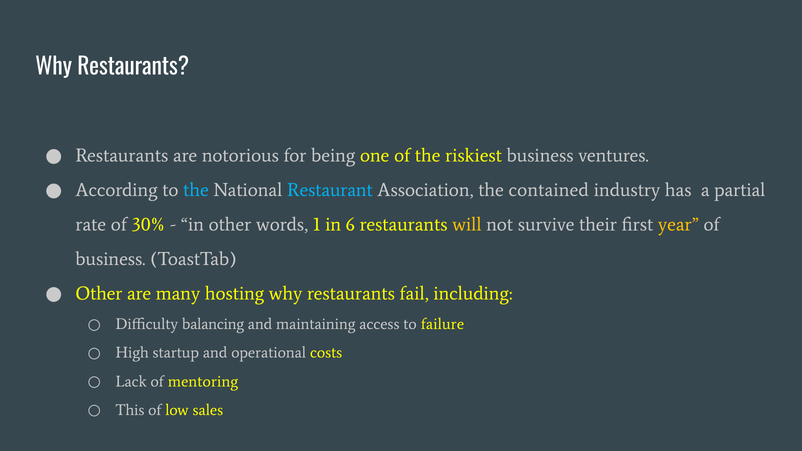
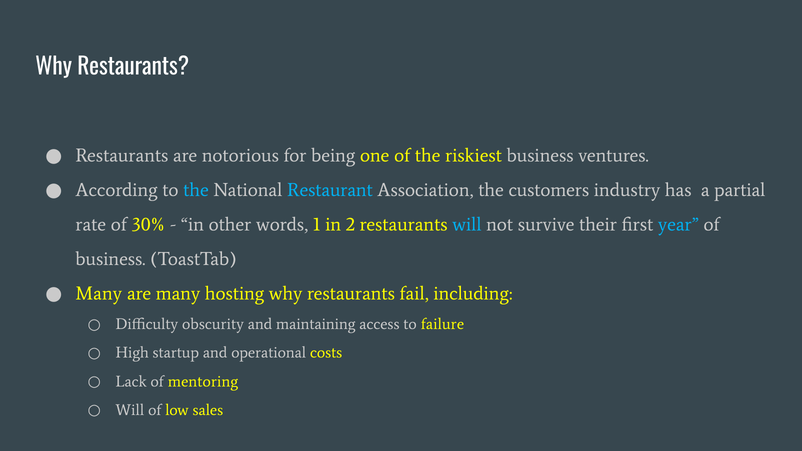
contained: contained -> customers
6: 6 -> 2
will at (467, 225) colour: yellow -> light blue
year colour: yellow -> light blue
Other at (99, 294): Other -> Many
balancing: balancing -> obscurity
This at (130, 410): This -> Will
